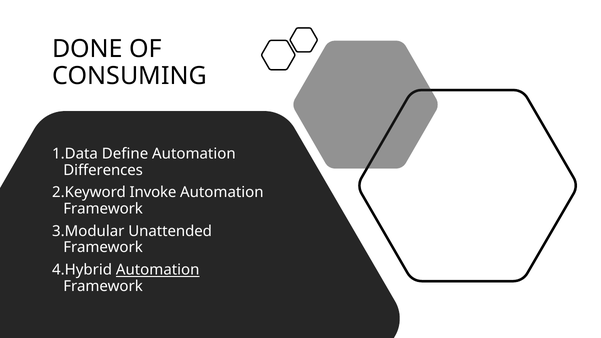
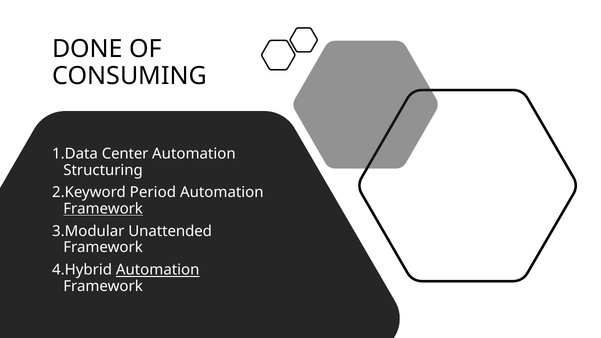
Define: Define -> Center
Differences: Differences -> Structuring
Invoke: Invoke -> Period
Framework at (103, 209) underline: none -> present
